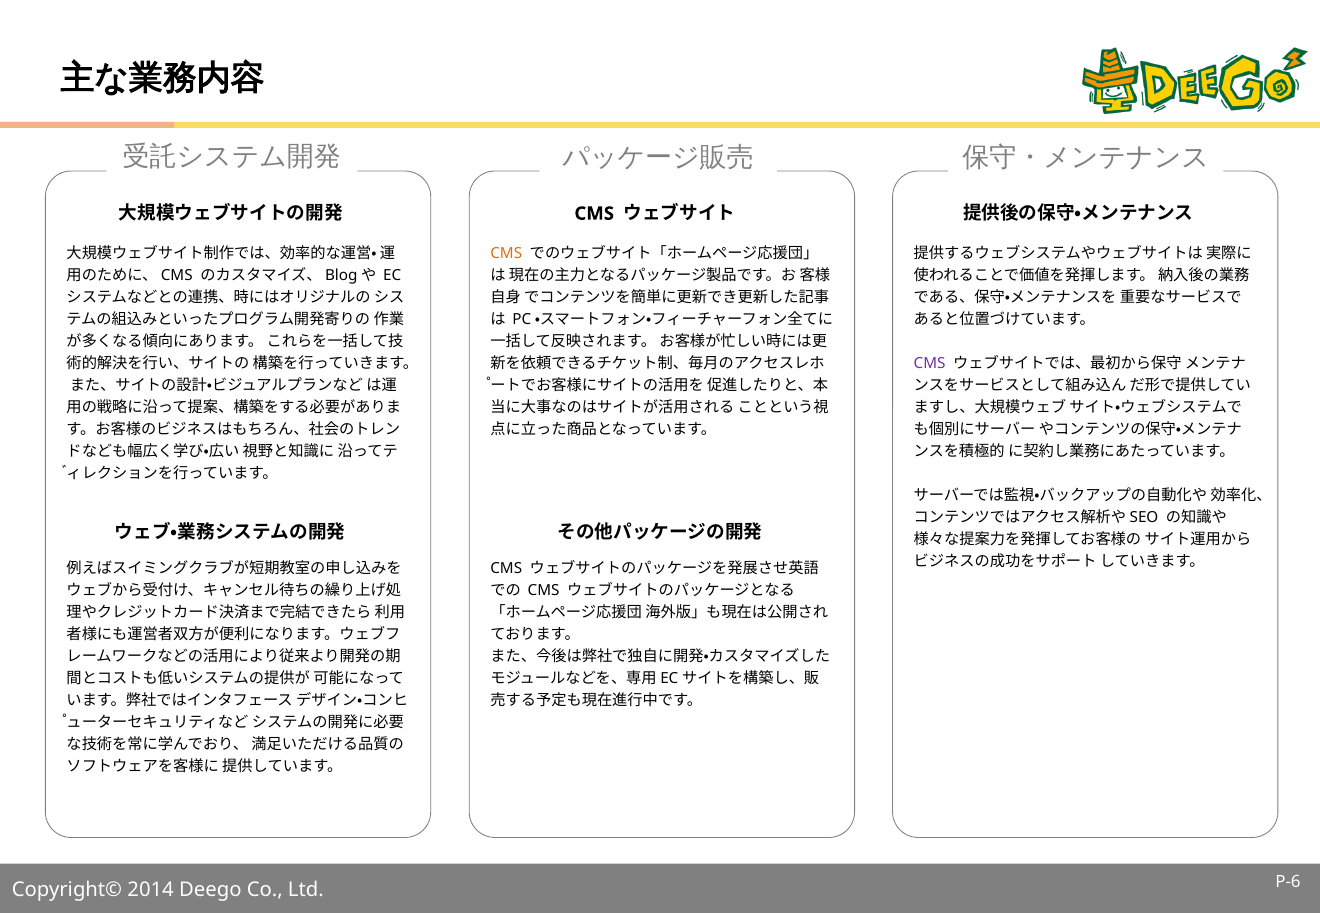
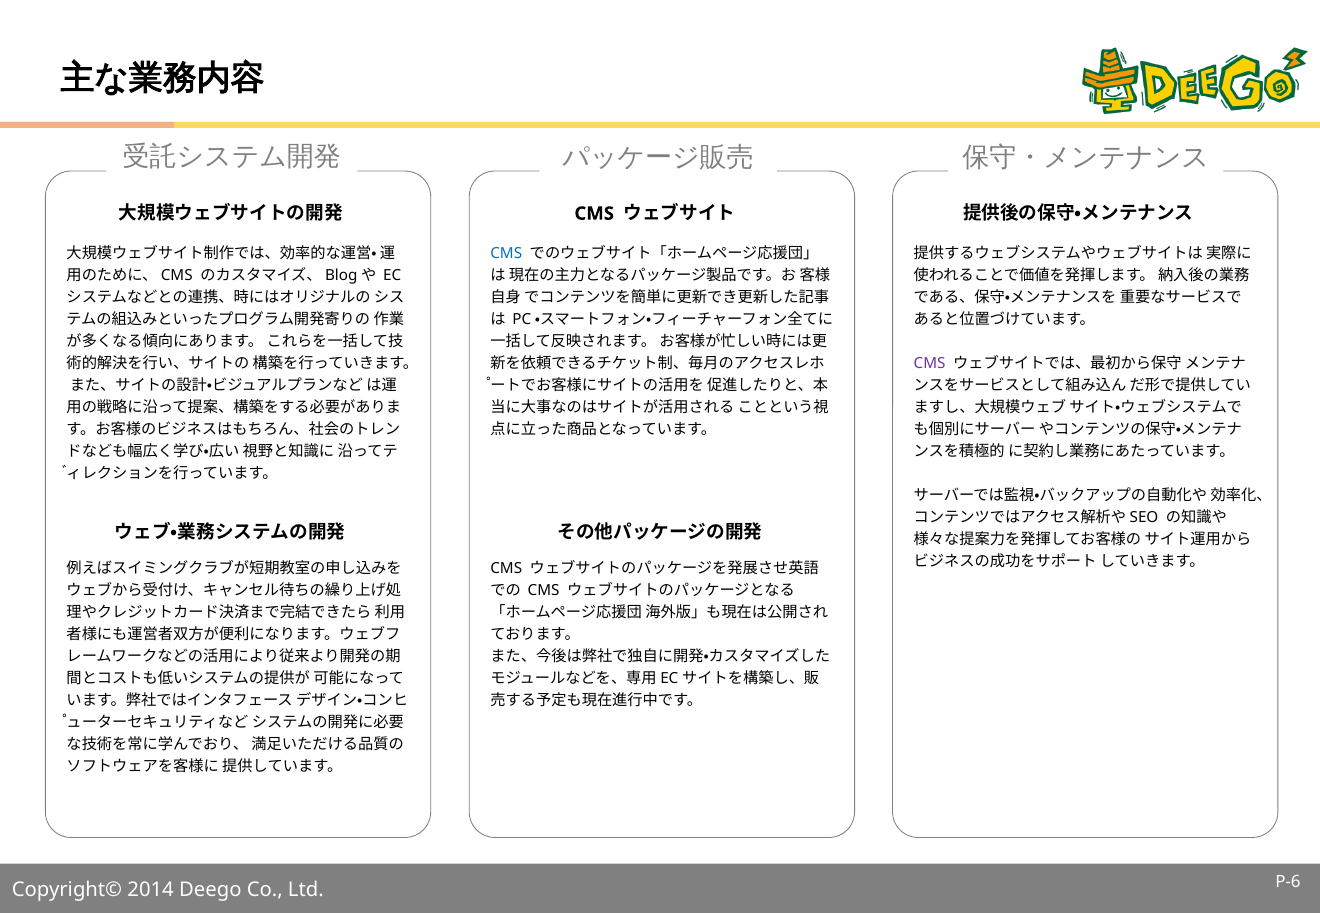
CMS at (506, 254) colour: orange -> blue
